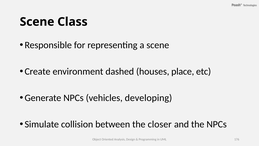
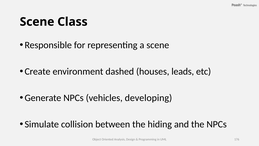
place: place -> leads
closer: closer -> hiding
